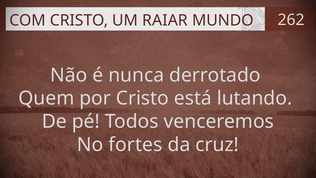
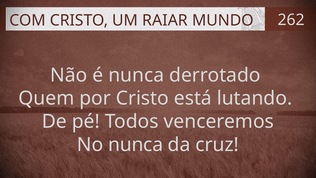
No fortes: fortes -> nunca
